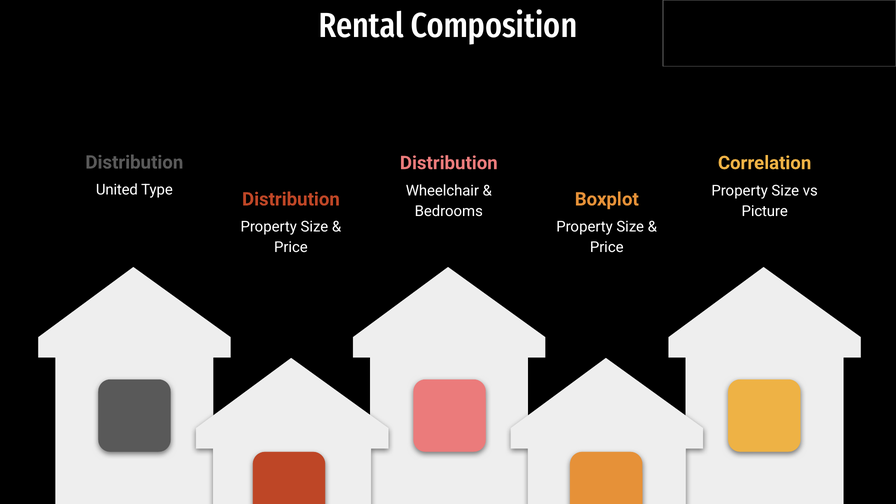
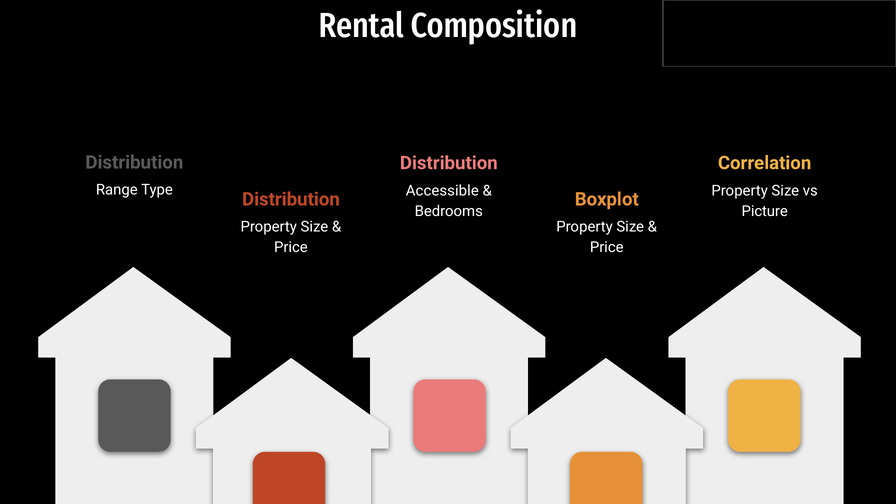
United: United -> Range
Wheelchair: Wheelchair -> Accessible
